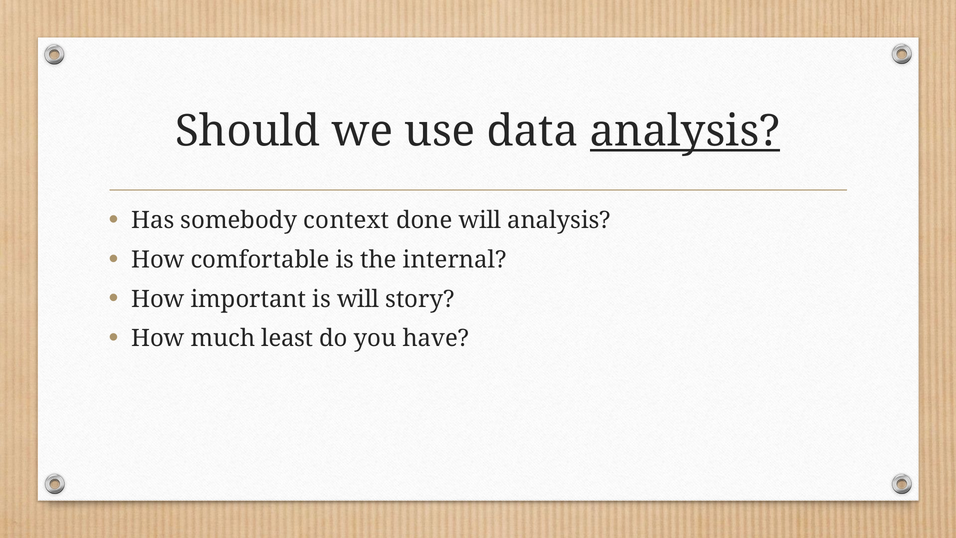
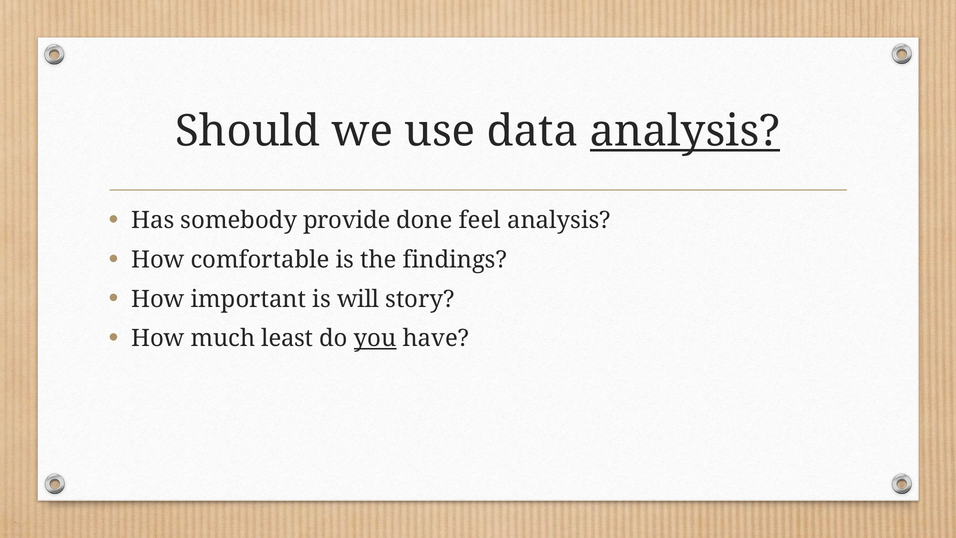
context: context -> provide
done will: will -> feel
internal: internal -> findings
you underline: none -> present
